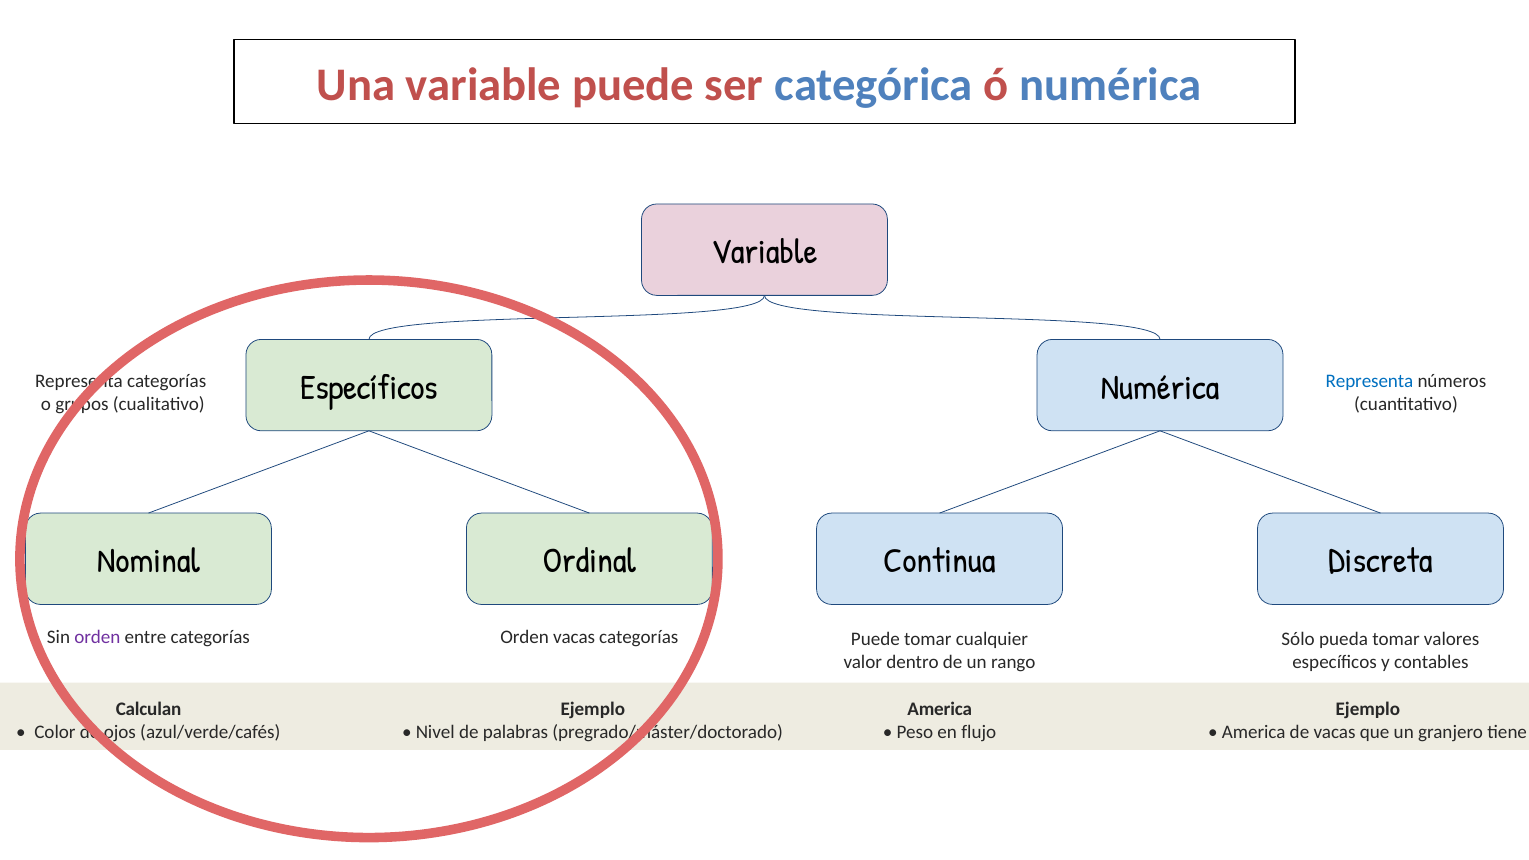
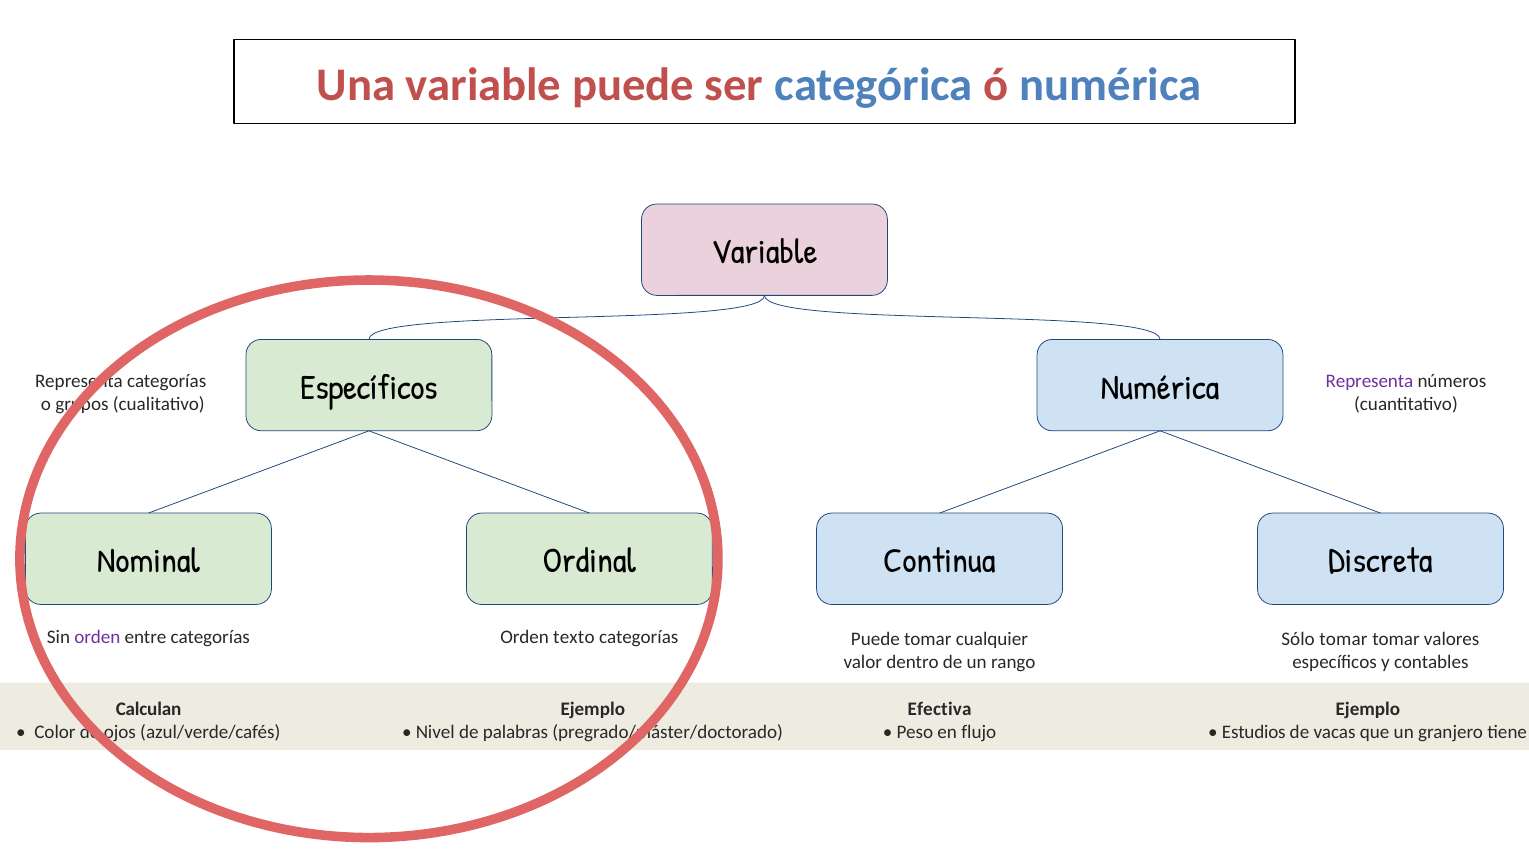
Representa at (1369, 381) colour: blue -> purple
Orden vacas: vacas -> texto
Sólo pueda: pueda -> tomar
America at (940, 709): America -> Efectiva
America at (1254, 732): America -> Estudios
